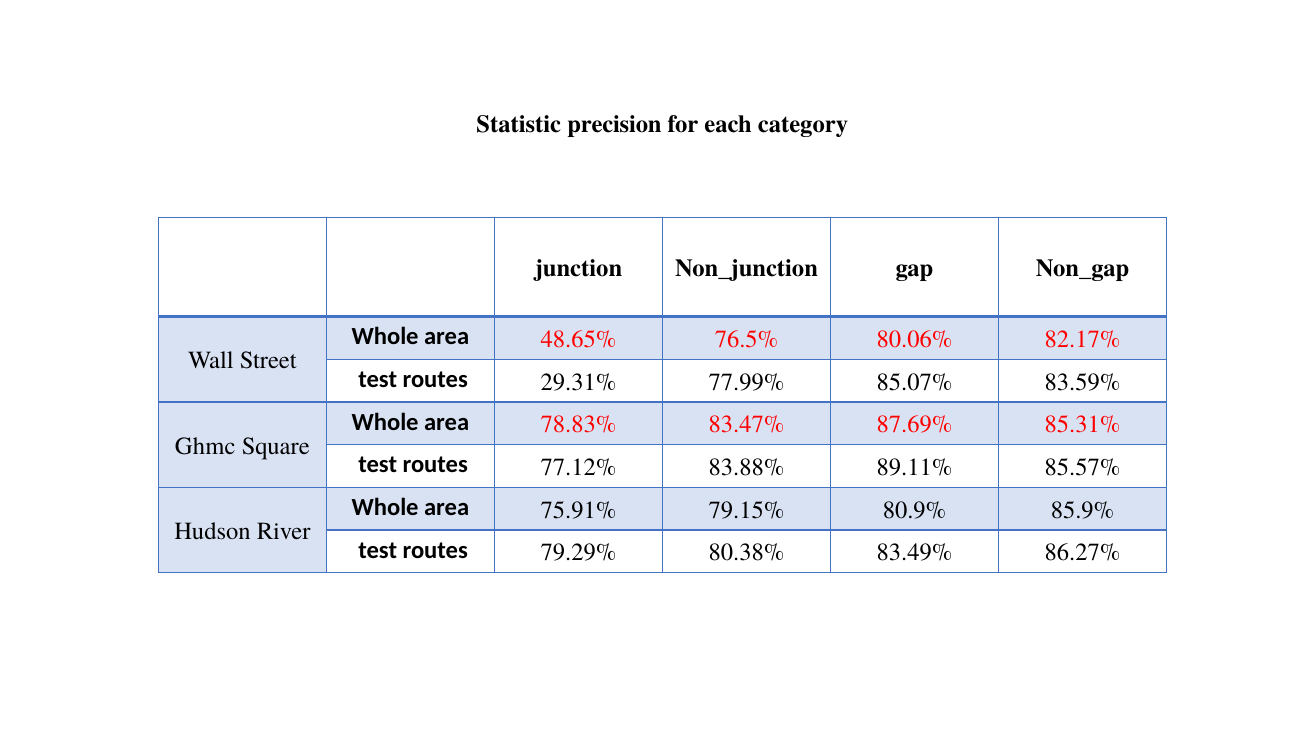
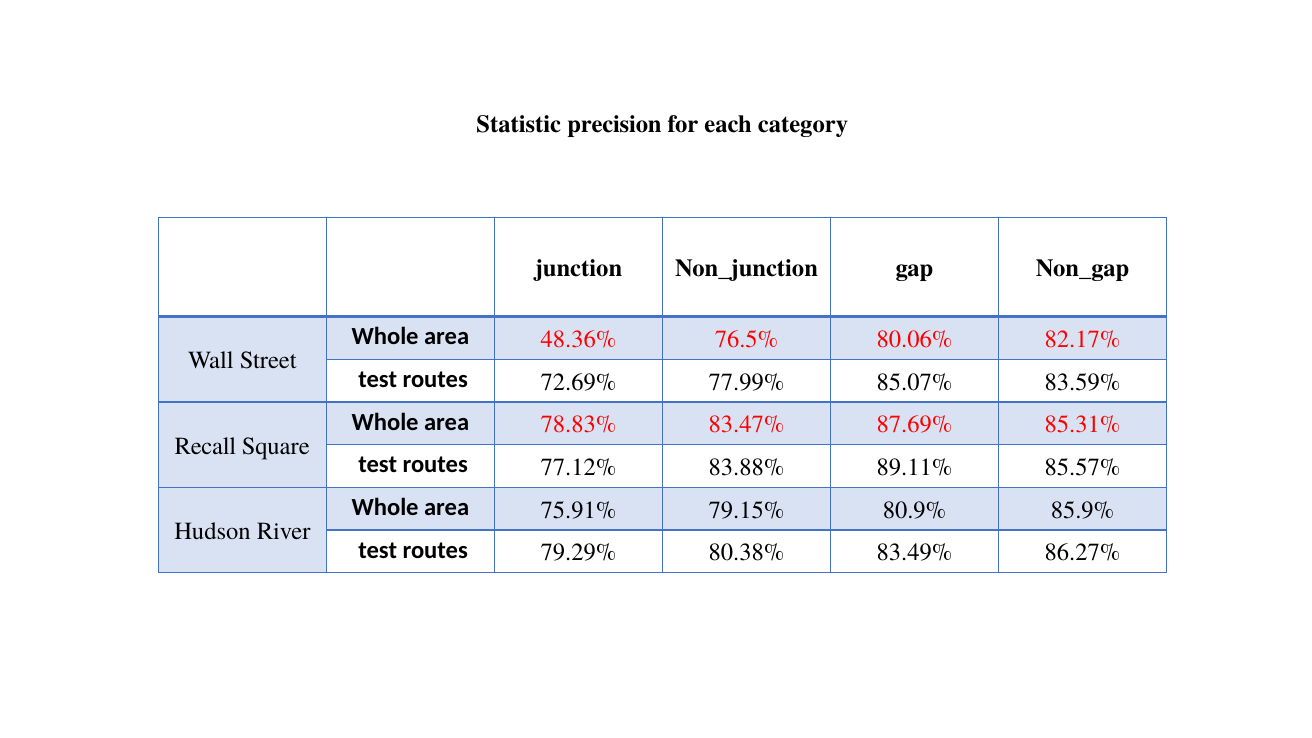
48.65%: 48.65% -> 48.36%
29.31%: 29.31% -> 72.69%
Ghmc: Ghmc -> Recall
